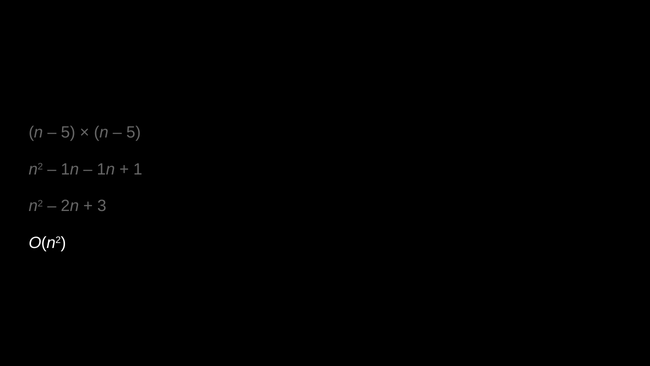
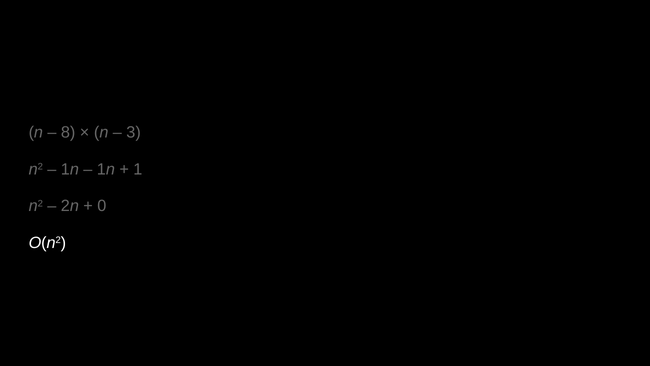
5 at (68, 132): 5 -> 8
5 at (134, 132): 5 -> 3
3: 3 -> 0
